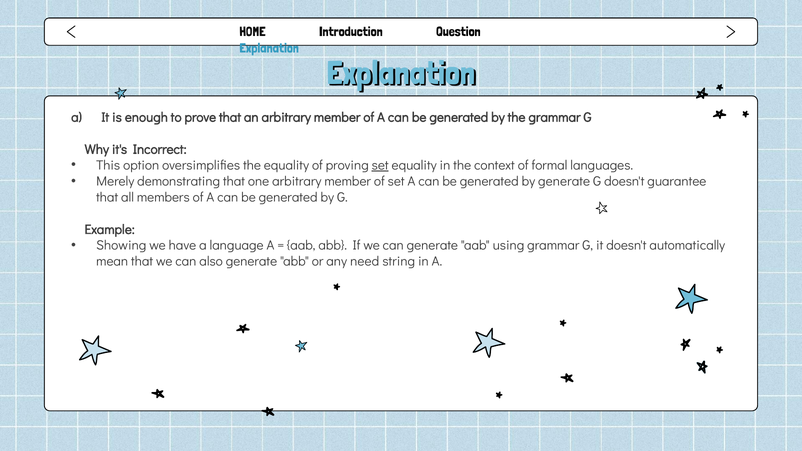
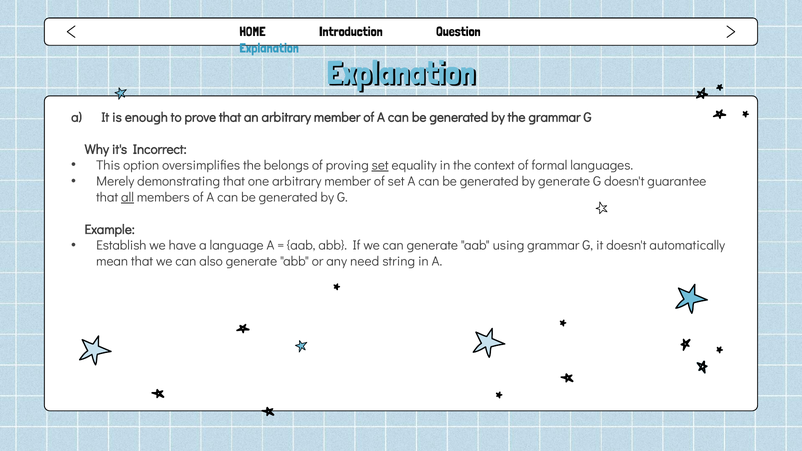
the equality: equality -> belongs
all underline: none -> present
Showing: Showing -> Establish
